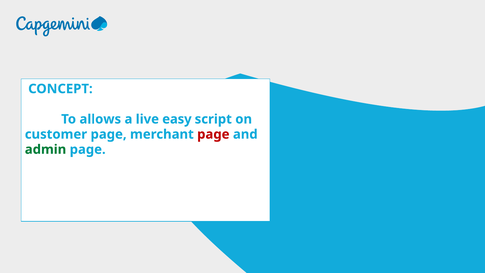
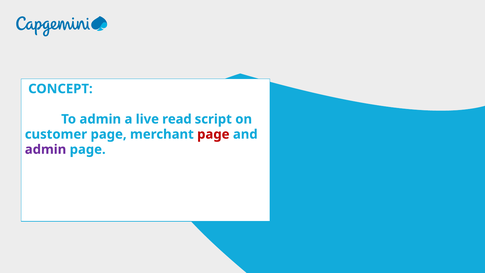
To allows: allows -> admin
easy: easy -> read
admin at (46, 149) colour: green -> purple
